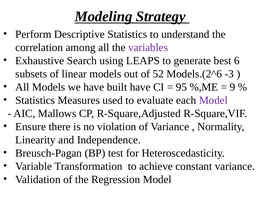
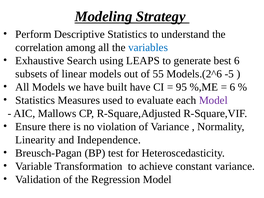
variables colour: purple -> blue
52: 52 -> 55
-3: -3 -> -5
9 at (232, 87): 9 -> 6
